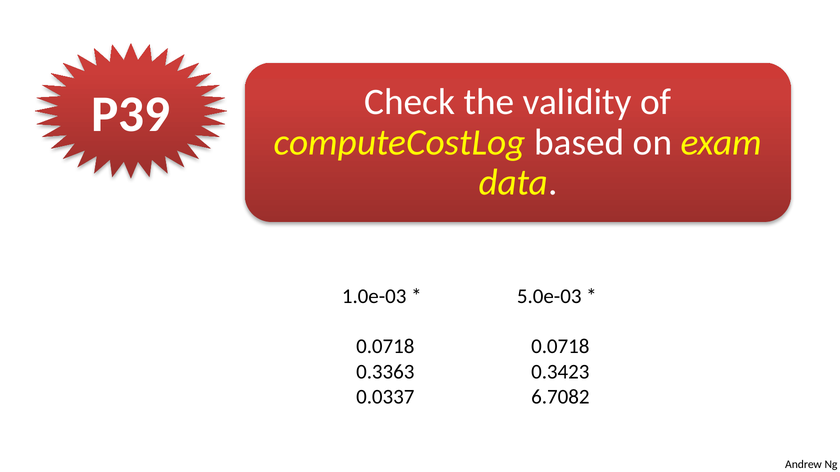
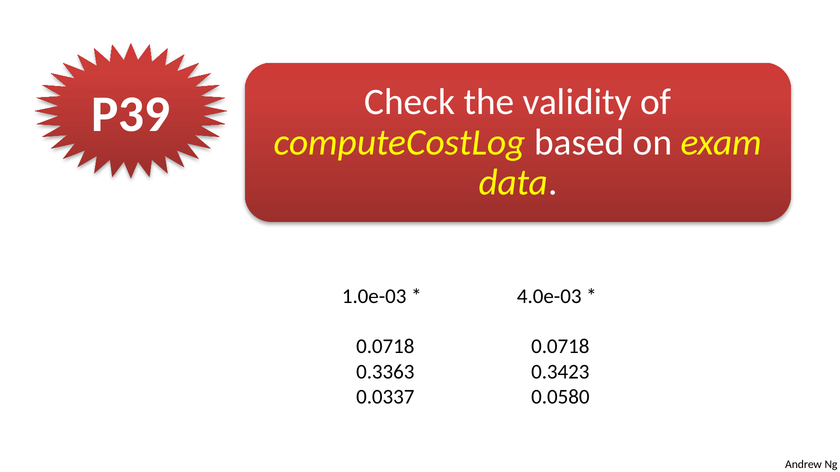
5.0e-03: 5.0e-03 -> 4.0e-03
6.7082: 6.7082 -> 0.0580
